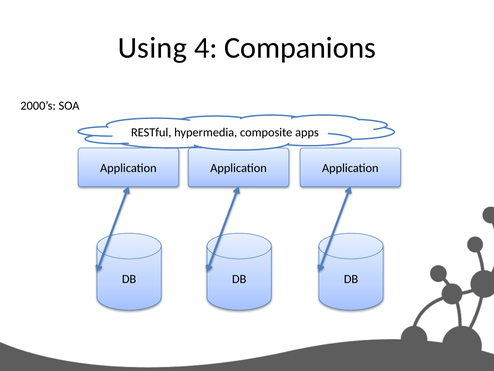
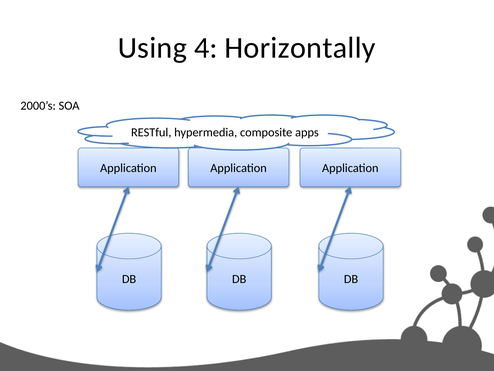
Companions: Companions -> Horizontally
